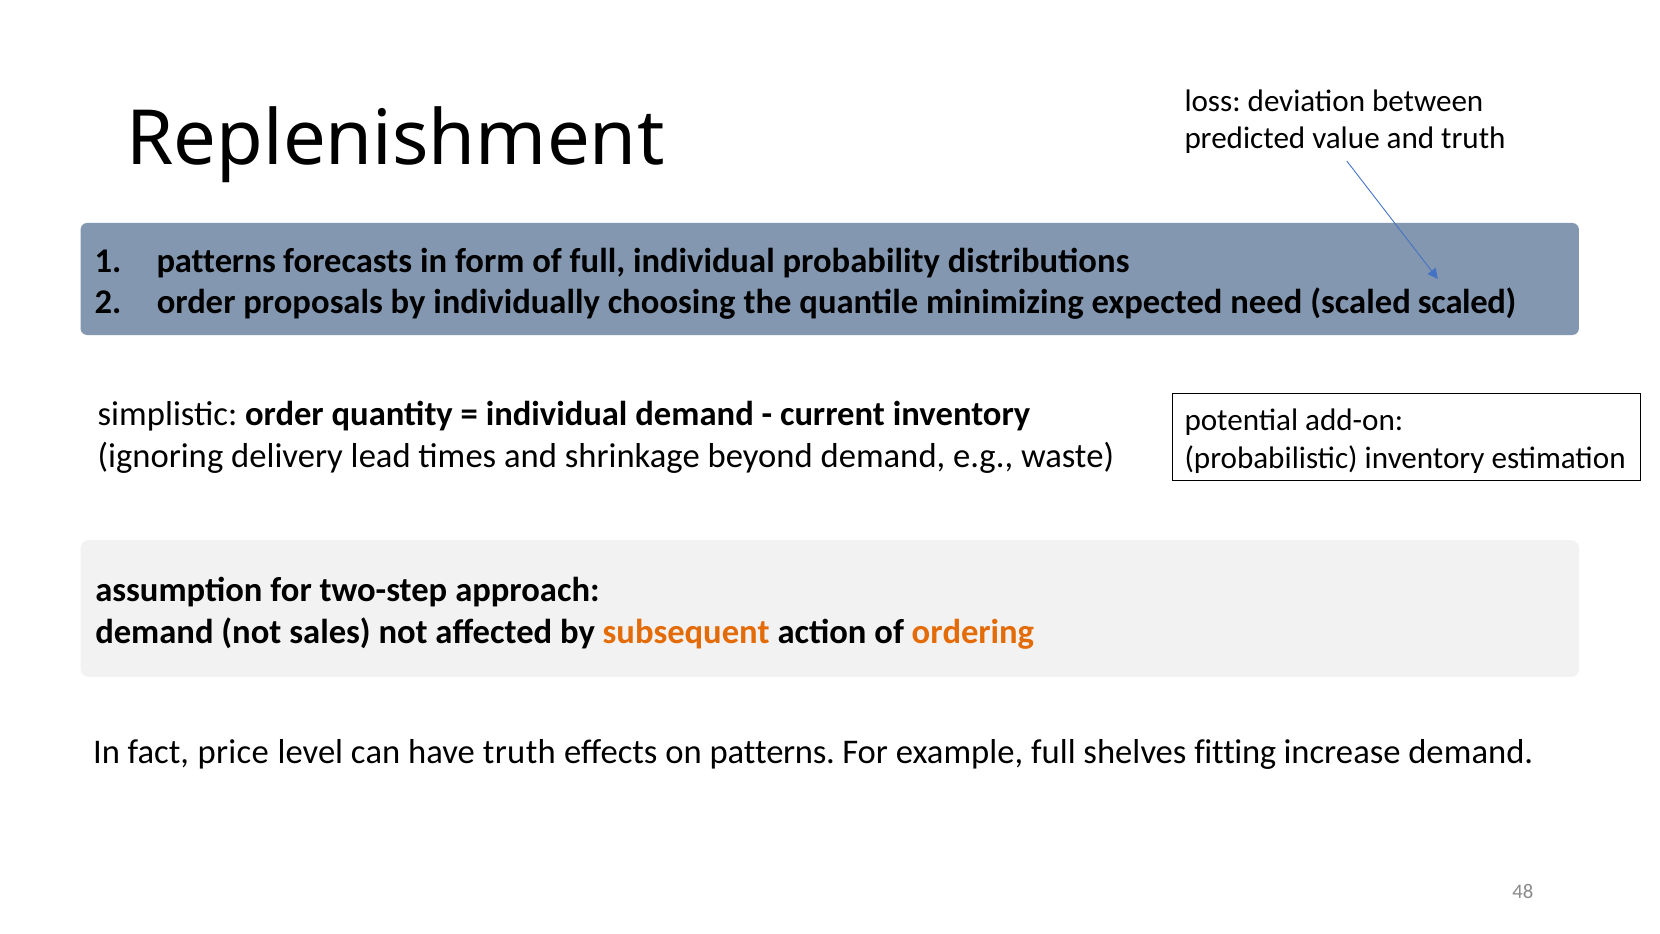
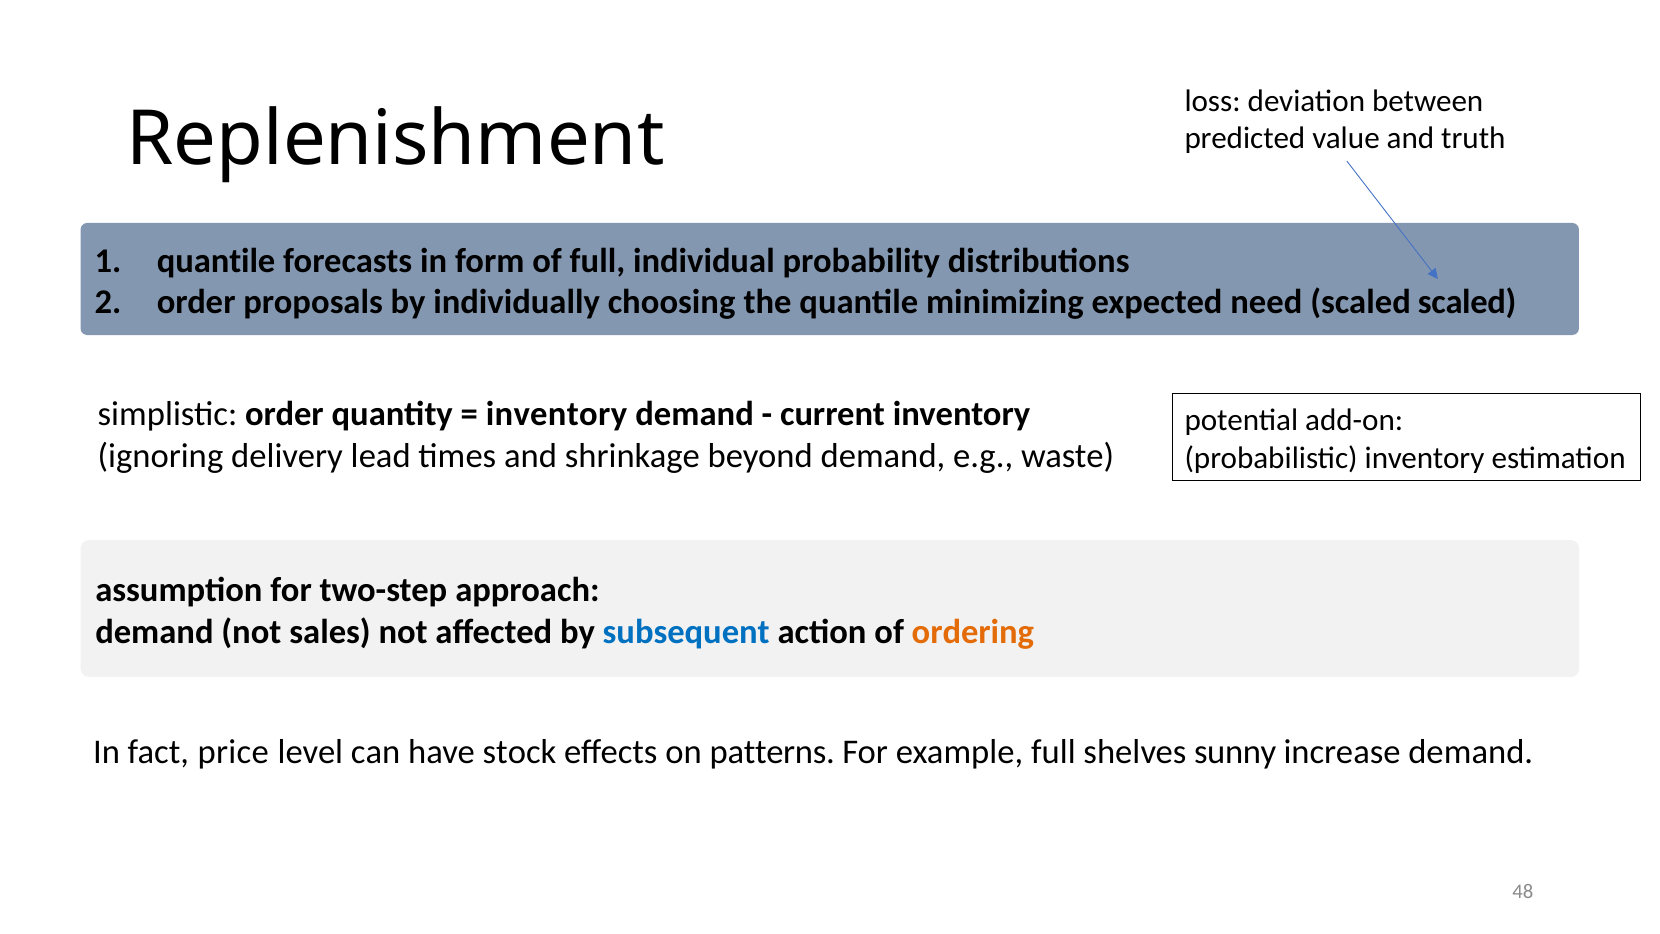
patterns at (216, 261): patterns -> quantile
individual at (557, 414): individual -> inventory
subsequent colour: orange -> blue
have truth: truth -> stock
fitting: fitting -> sunny
